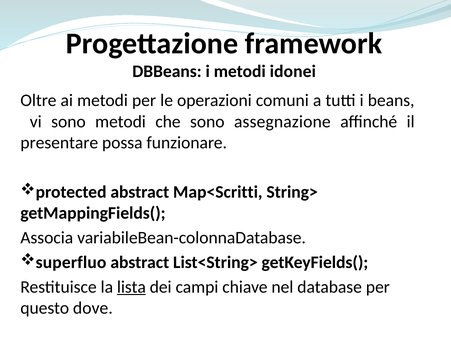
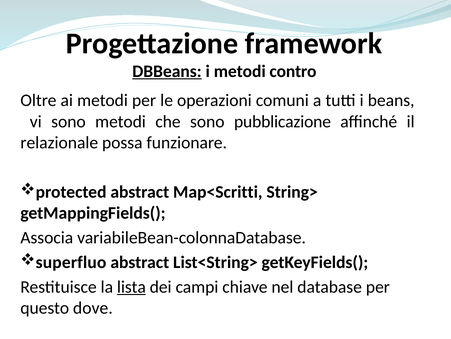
DBBeans underline: none -> present
idonei: idonei -> contro
assegnazione: assegnazione -> pubblicazione
presentare: presentare -> relazionale
